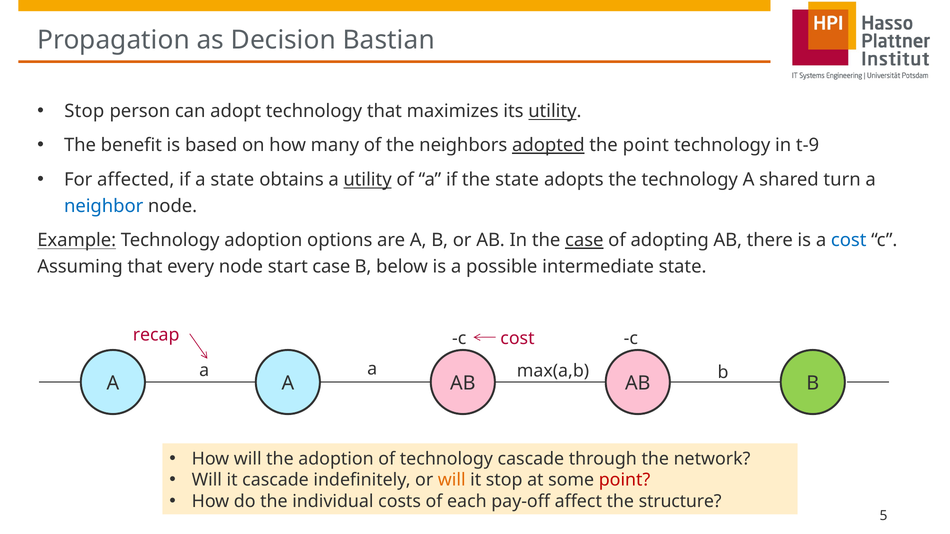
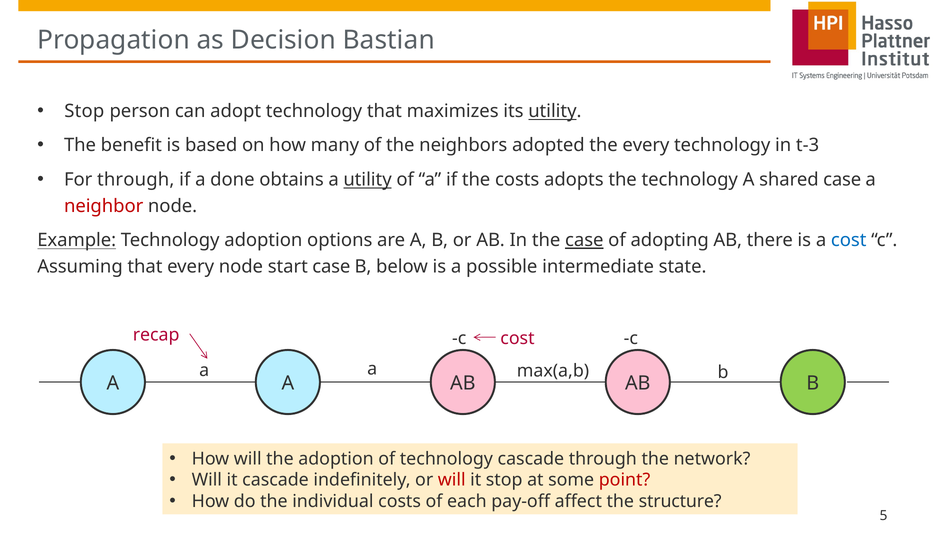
adopted underline: present -> none
the point: point -> every
t-9: t-9 -> t-3
For affected: affected -> through
a state: state -> done
the state: state -> costs
shared turn: turn -> case
neighbor colour: blue -> red
will at (452, 480) colour: orange -> red
